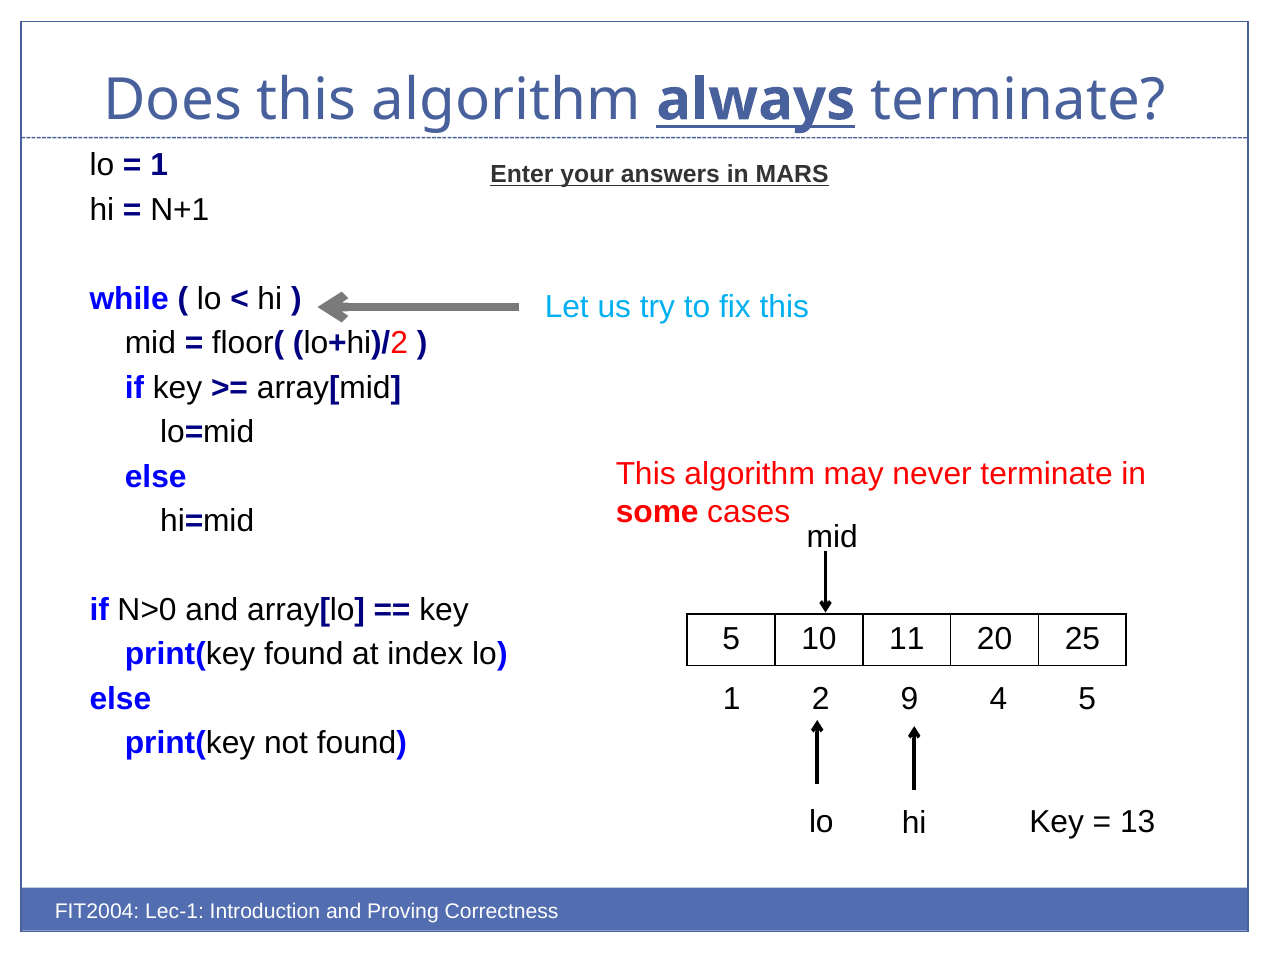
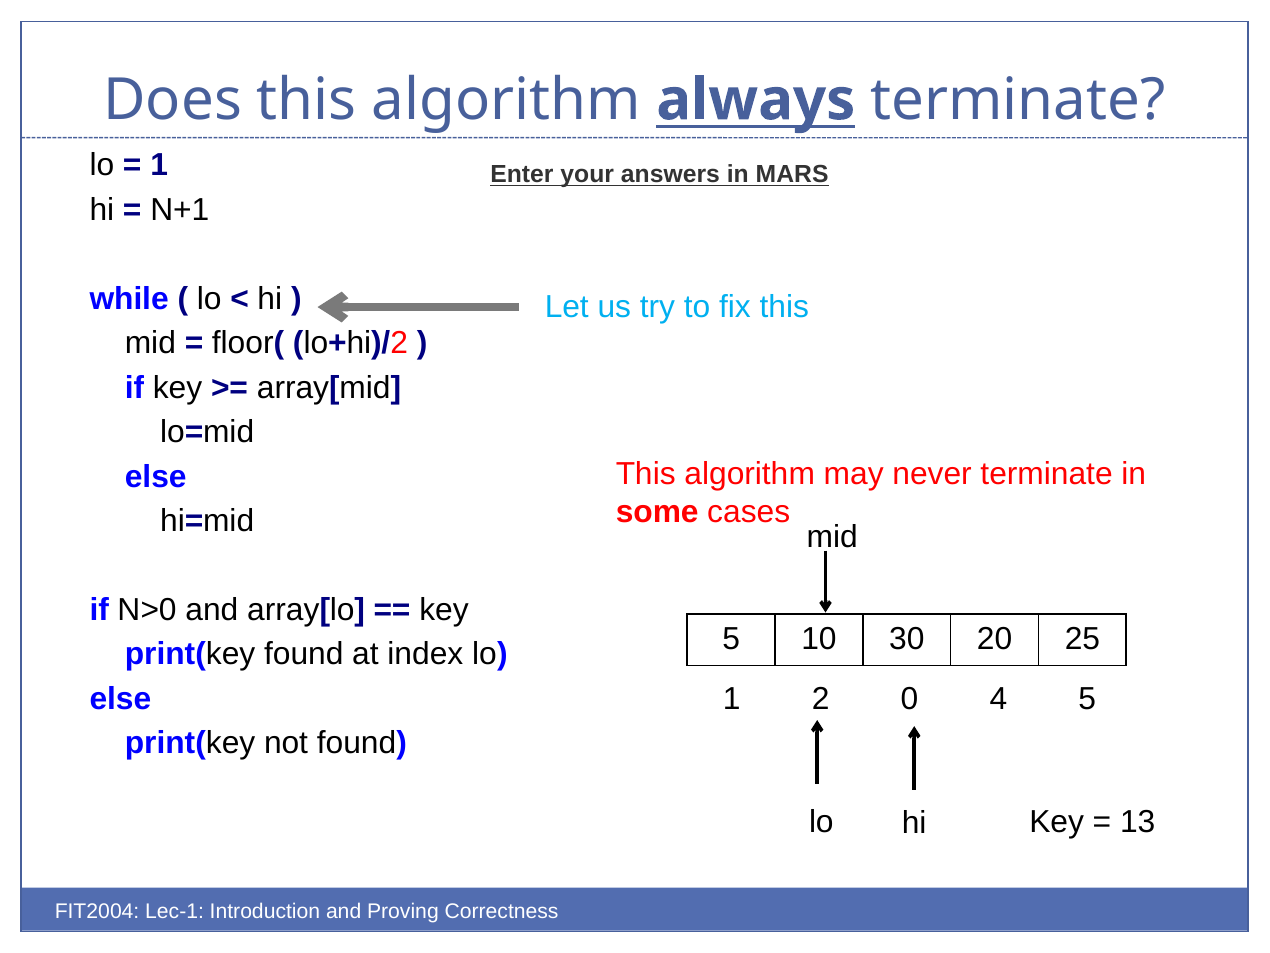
11: 11 -> 30
9: 9 -> 0
